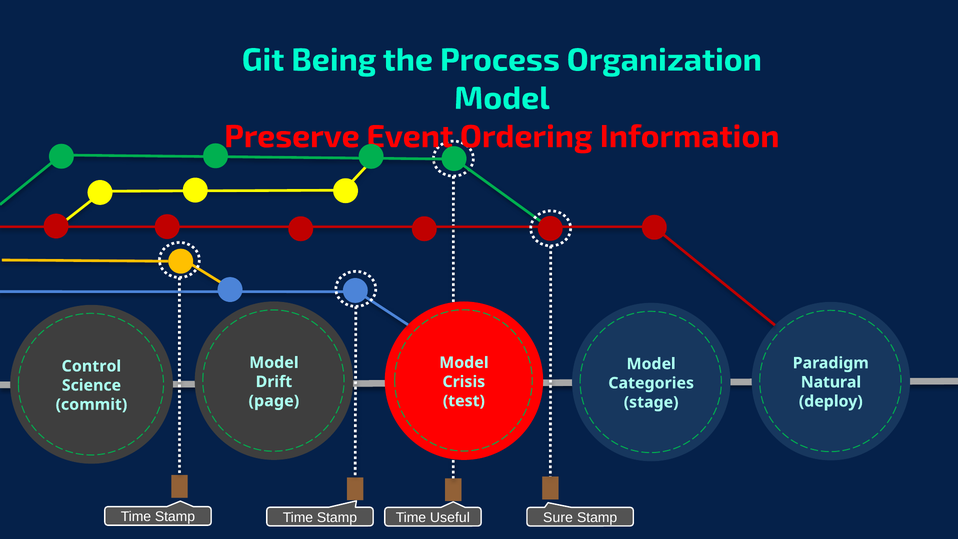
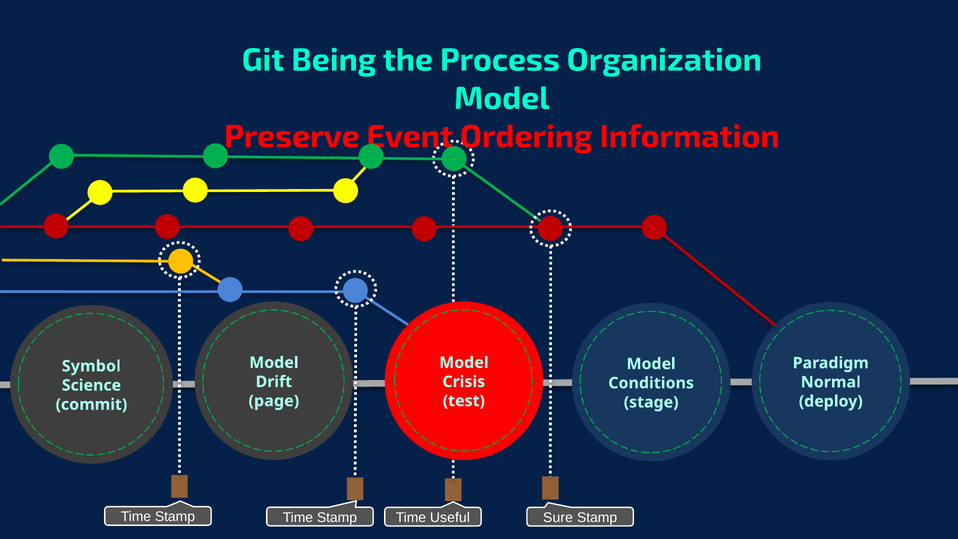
Control: Control -> Symbol
Natural: Natural -> Normal
Categories: Categories -> Conditions
